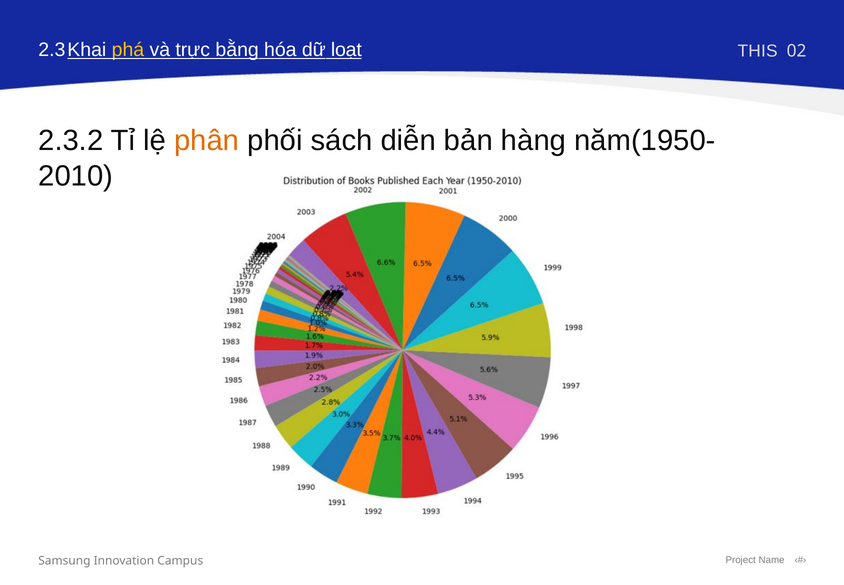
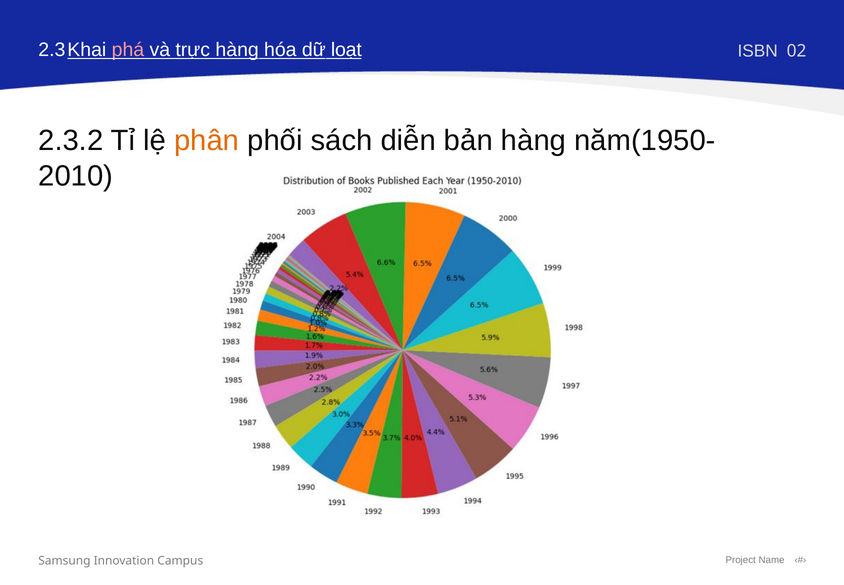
phá colour: yellow -> pink
trực bằng: bằng -> hàng
THIS: THIS -> ISBN
